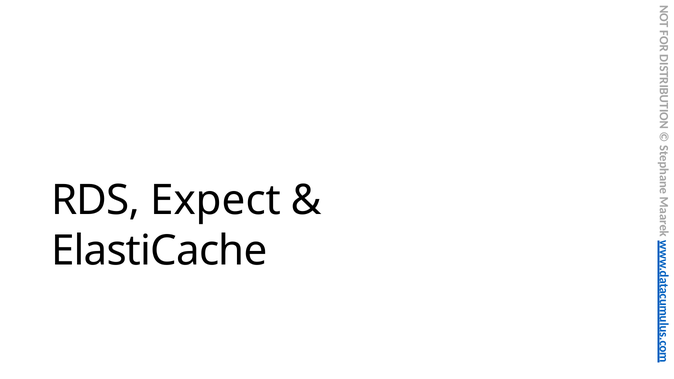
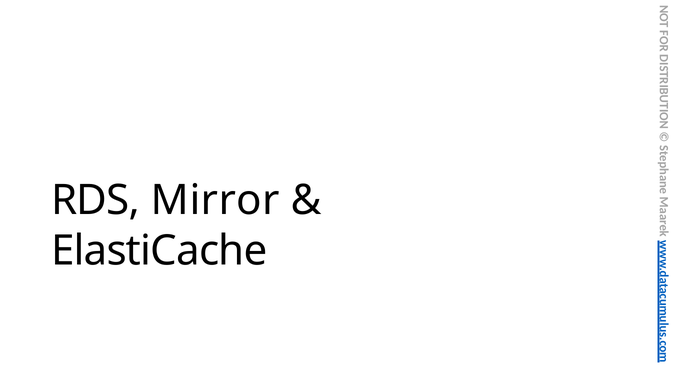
Expect: Expect -> Mirror
